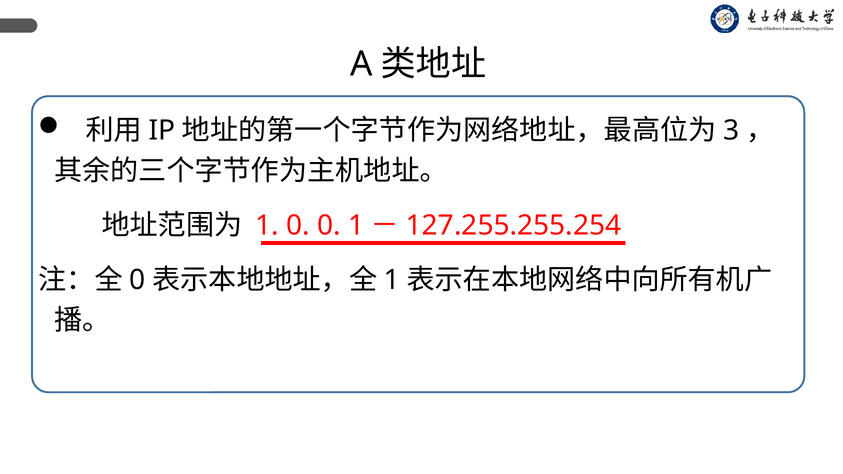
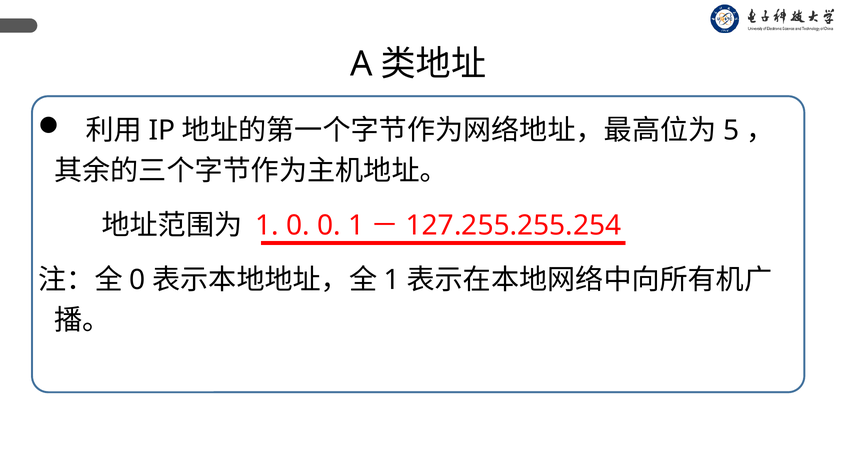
3: 3 -> 5
